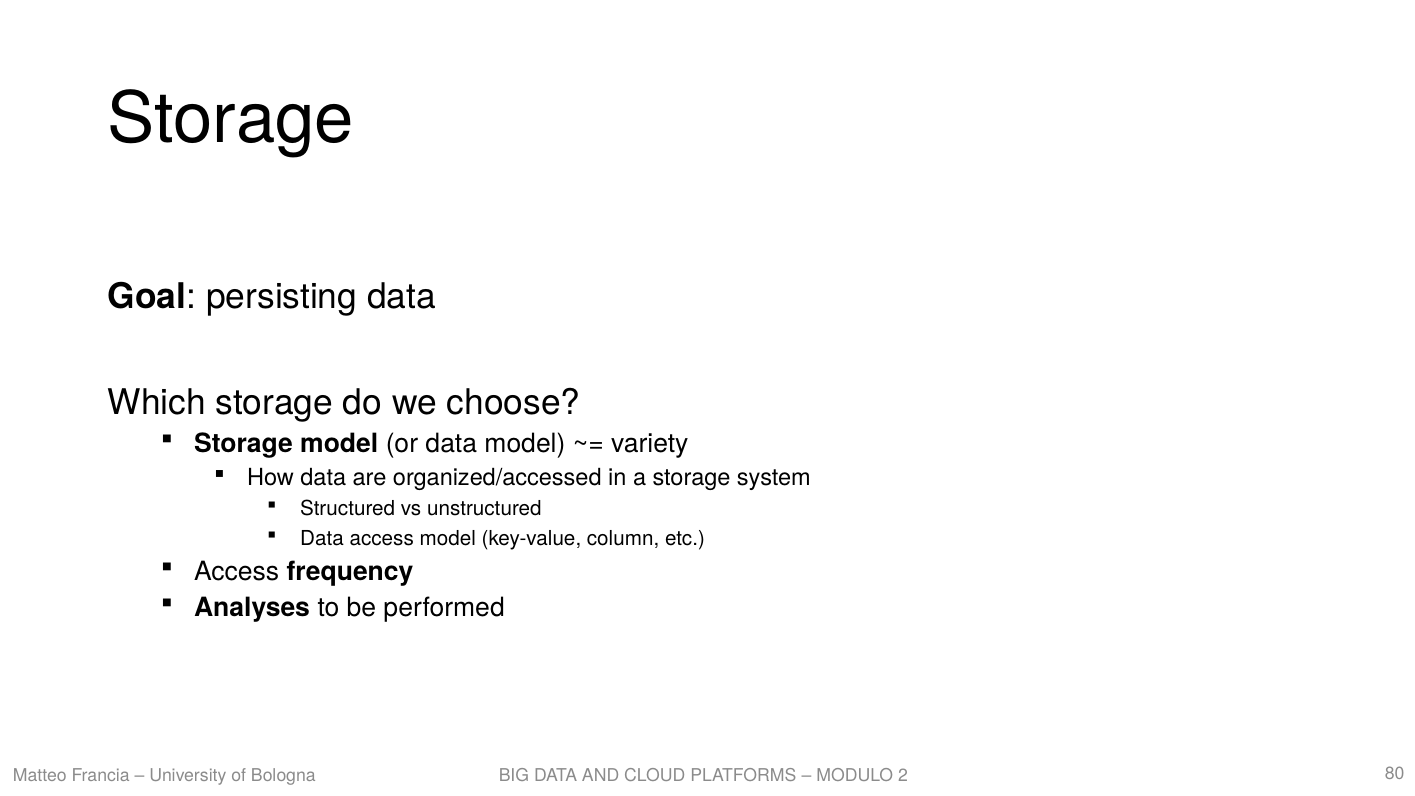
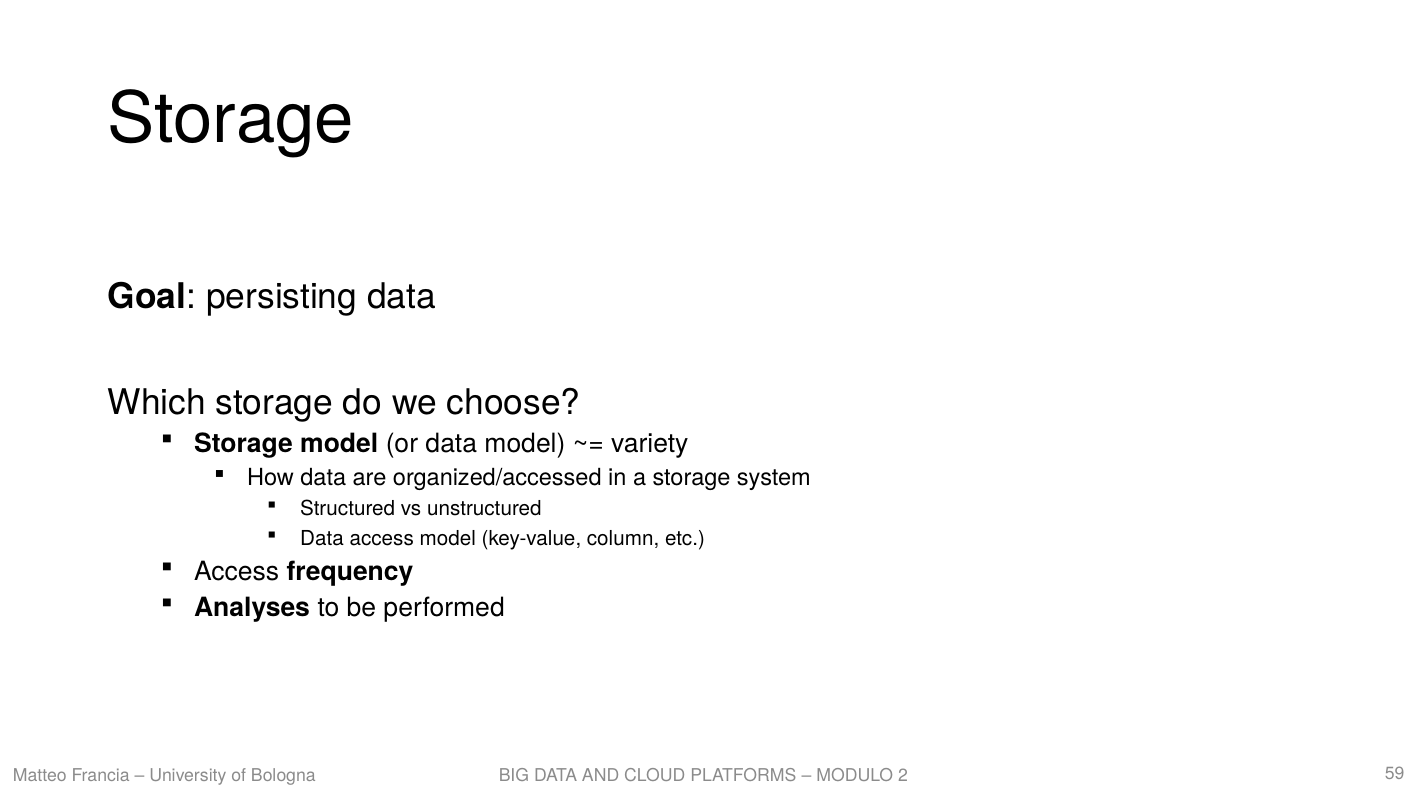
80: 80 -> 59
